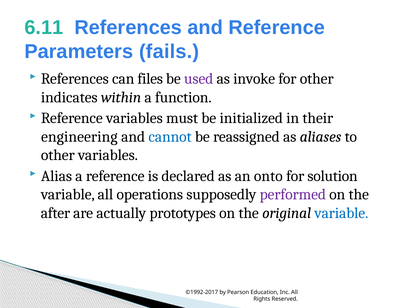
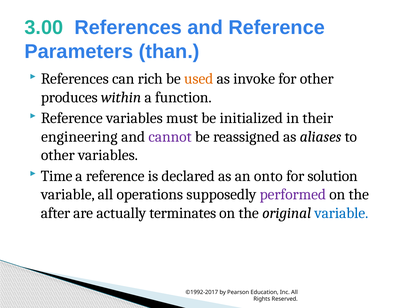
6.11: 6.11 -> 3.00
fails: fails -> than
files: files -> rich
used colour: purple -> orange
indicates: indicates -> produces
cannot colour: blue -> purple
Alias: Alias -> Time
prototypes: prototypes -> terminates
